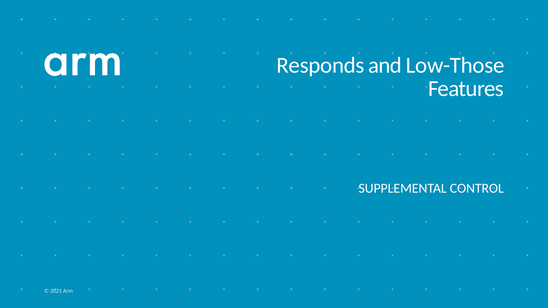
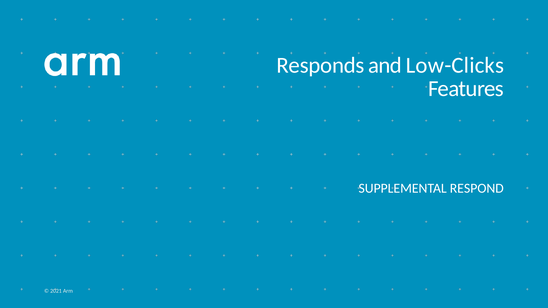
Low-Those: Low-Those -> Low-Clicks
CONTROL: CONTROL -> RESPOND
